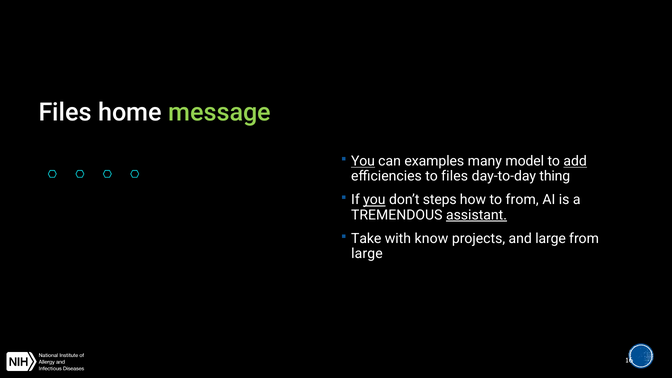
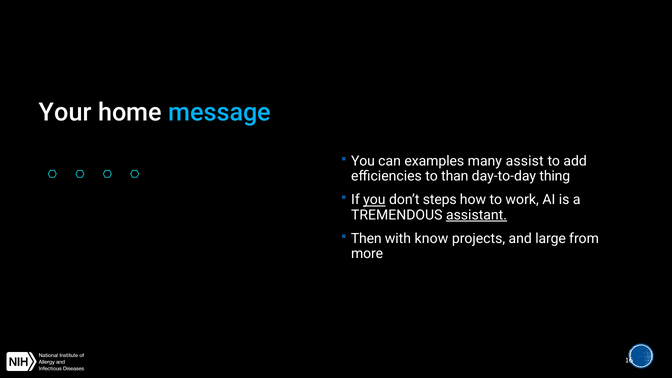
Files at (65, 113): Files -> Your
message colour: light green -> light blue
You at (363, 161) underline: present -> none
model: model -> assist
add underline: present -> none
to files: files -> than
to from: from -> work
Take: Take -> Then
large at (367, 254): large -> more
